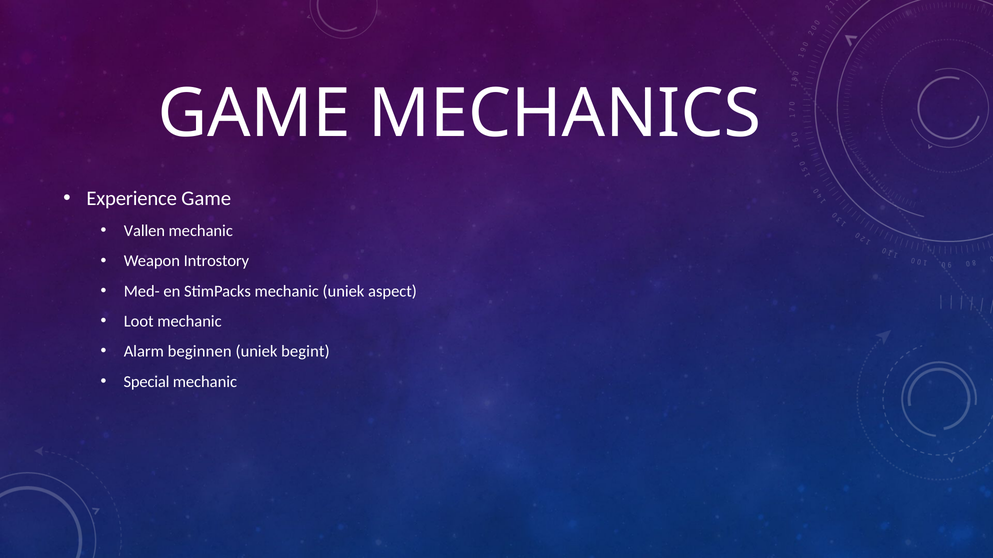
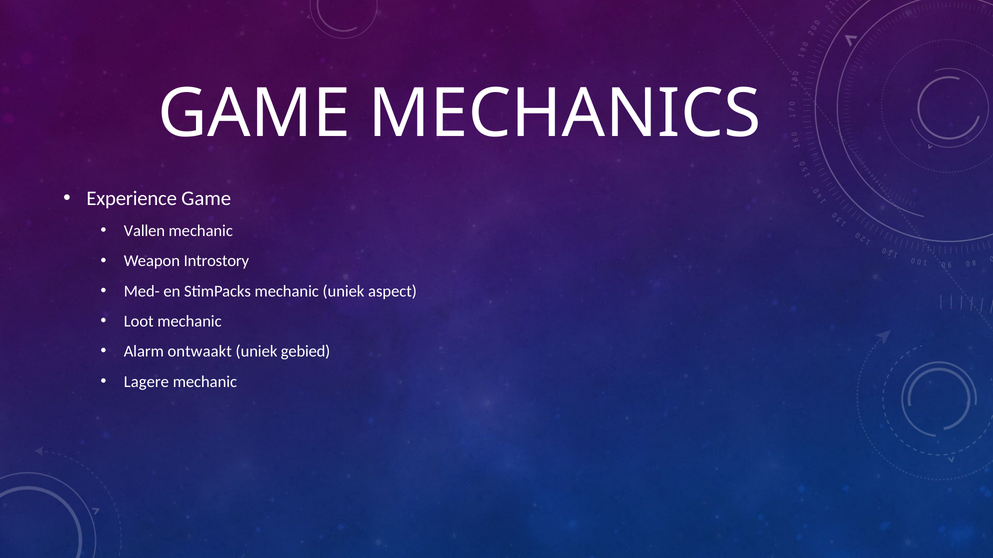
beginnen: beginnen -> ontwaakt
begint: begint -> gebied
Special: Special -> Lagere
